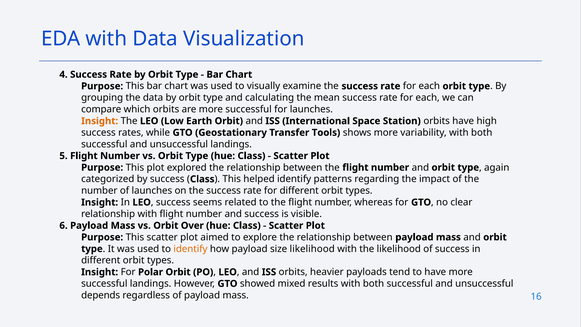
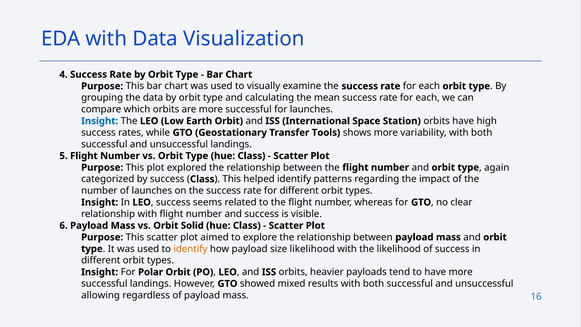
Insight at (100, 121) colour: orange -> blue
Over: Over -> Solid
depends: depends -> allowing
